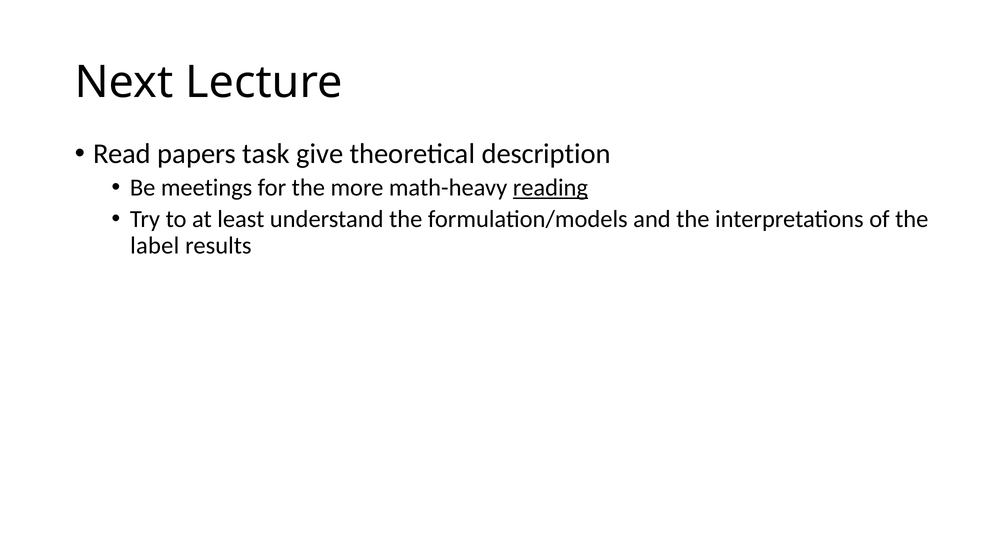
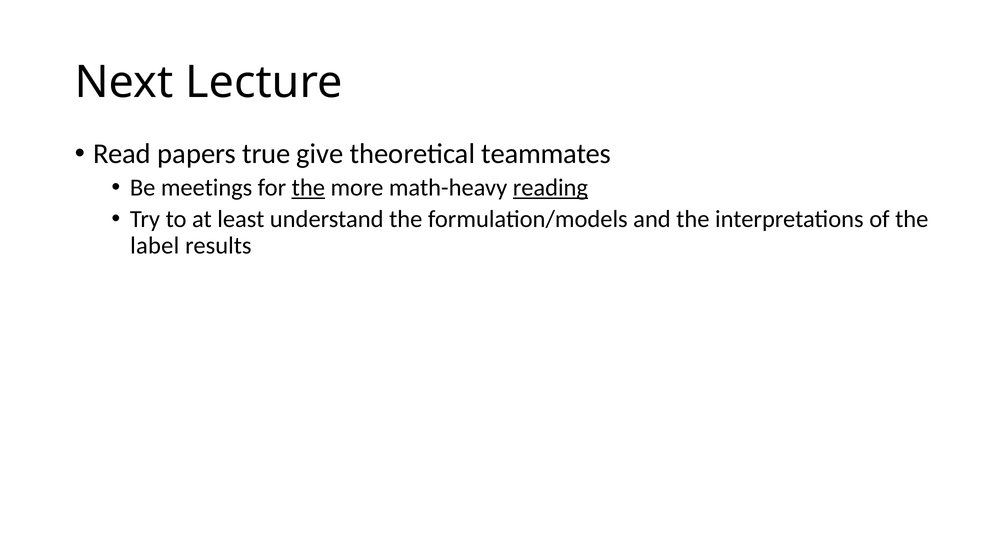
task: task -> true
description: description -> teammates
the at (308, 188) underline: none -> present
